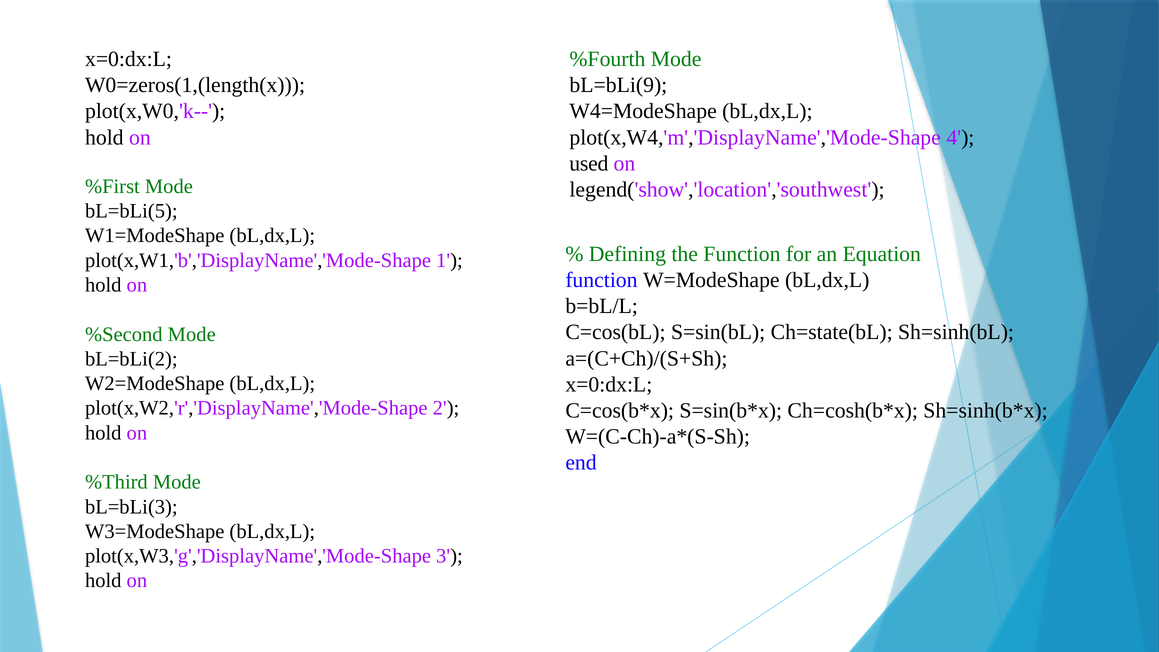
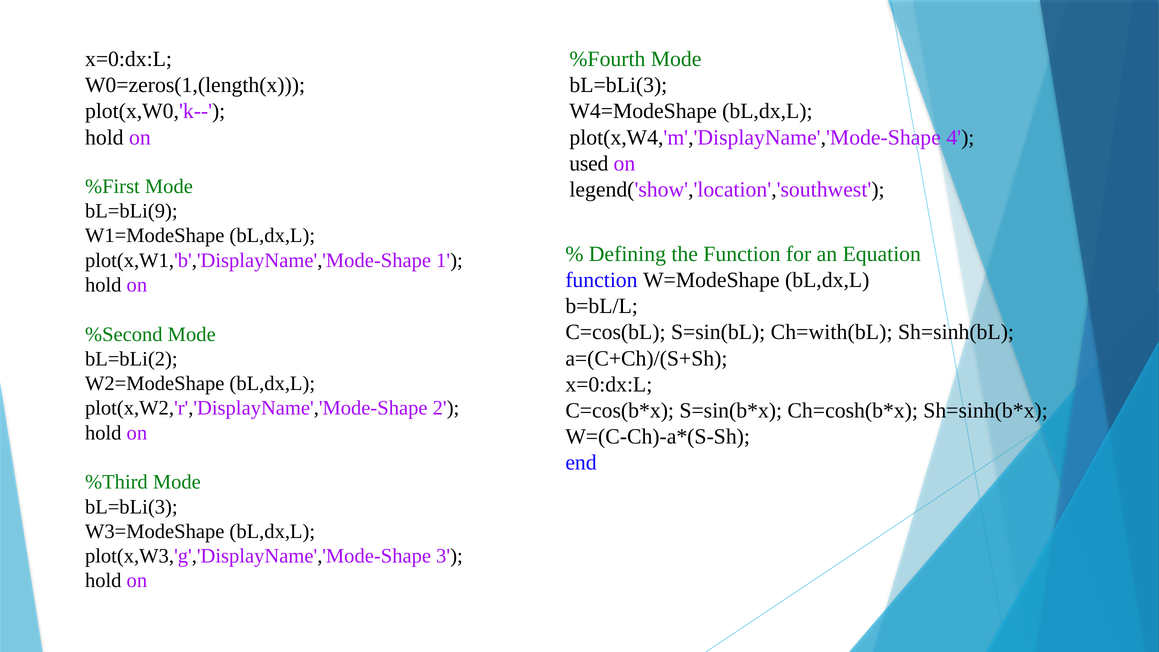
bL=bLi(9 at (618, 85): bL=bLi(9 -> bL=bLi(3
bL=bLi(5: bL=bLi(5 -> bL=bLi(9
Ch=state(bL: Ch=state(bL -> Ch=with(bL
